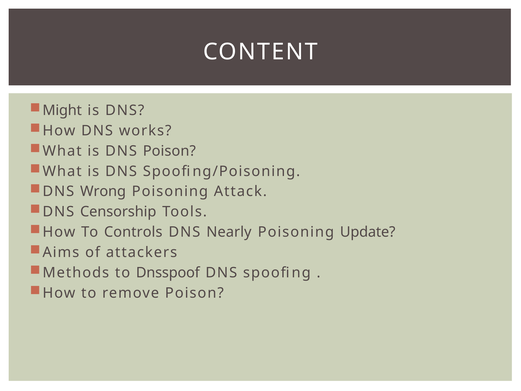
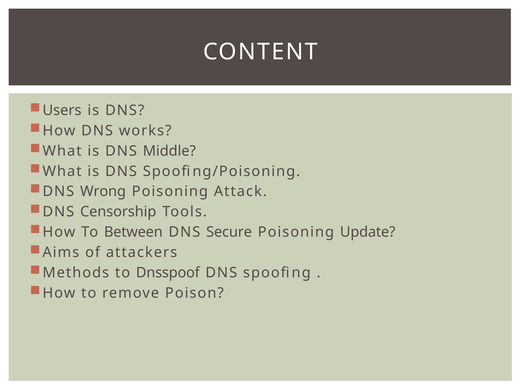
Might: Might -> Users
DNS Poison: Poison -> Middle
Controls: Controls -> Between
Nearly: Nearly -> Secure
